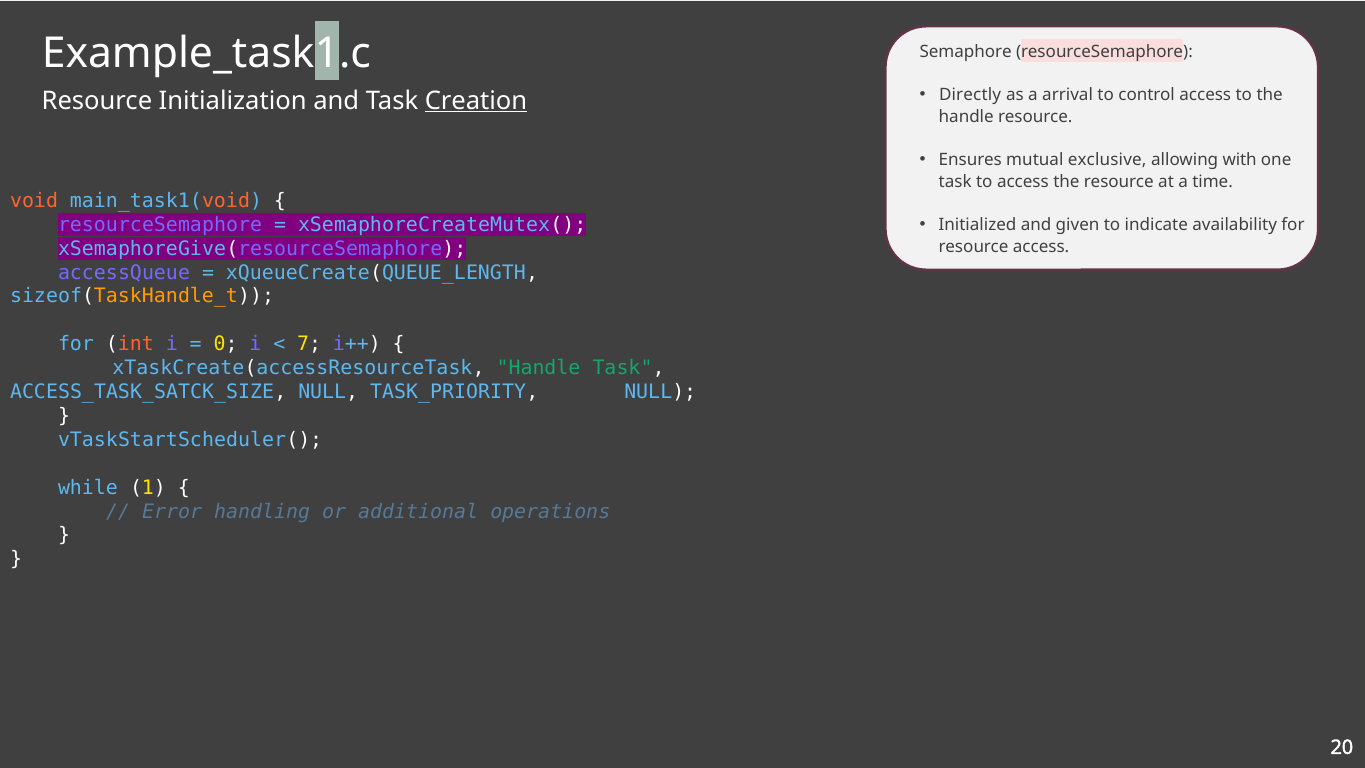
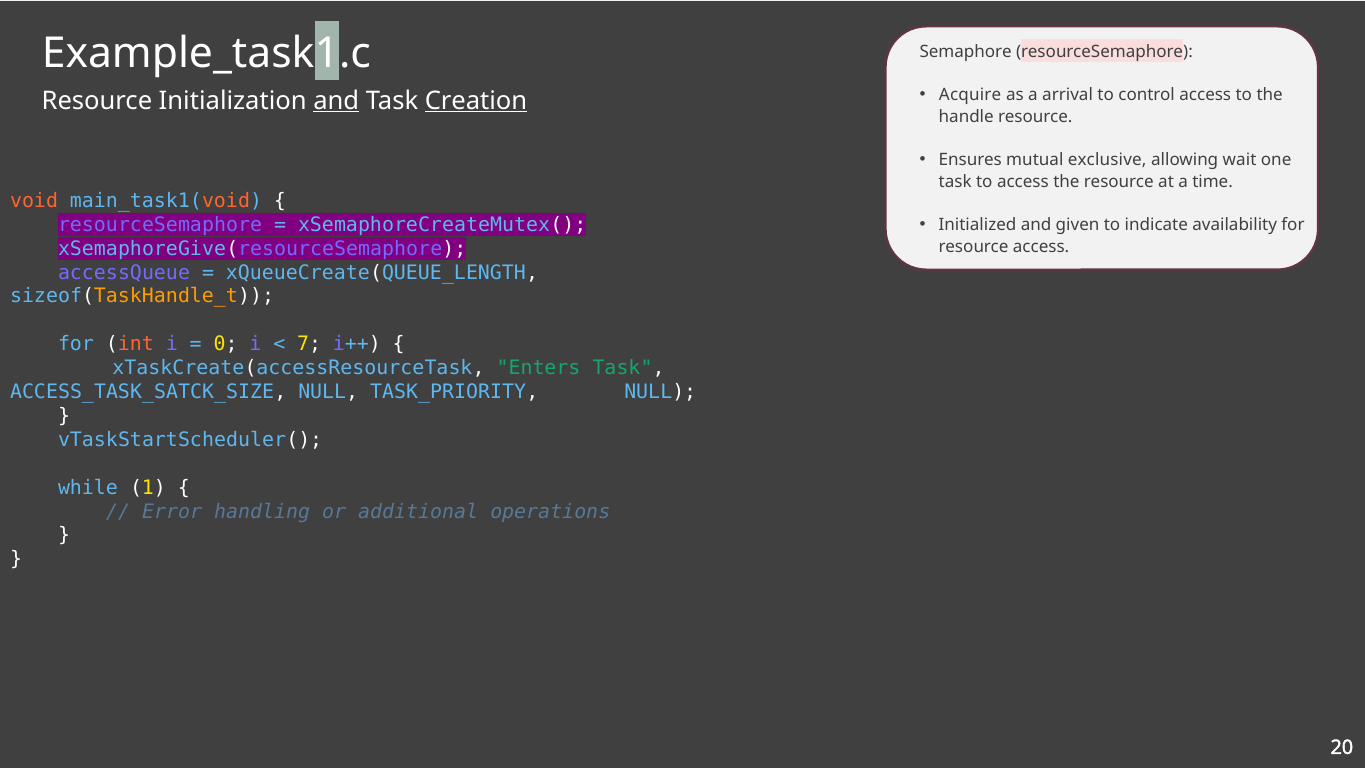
Directly: Directly -> Acquire
and at (336, 101) underline: none -> present
with: with -> wait
xTaskCreate(accessResourceTask Handle: Handle -> Enters
